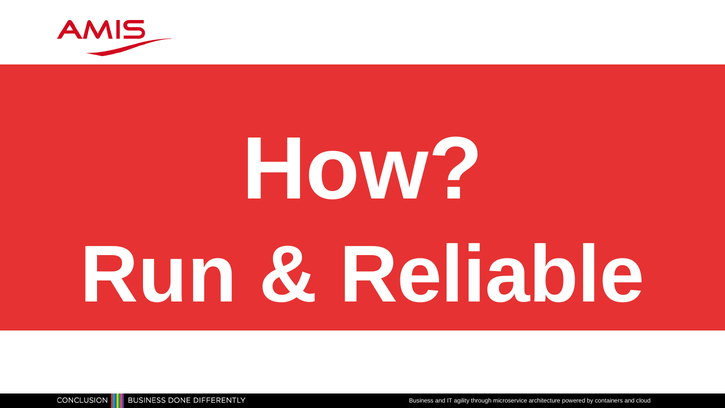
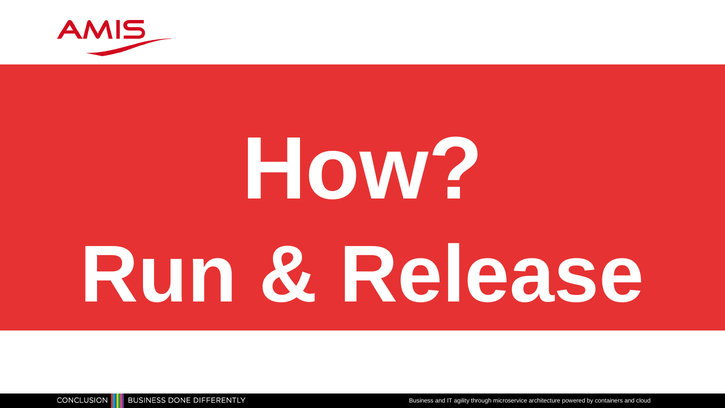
Reliable: Reliable -> Release
